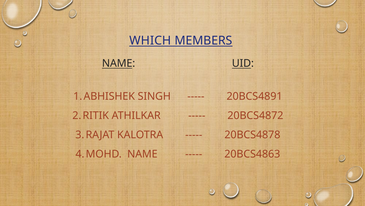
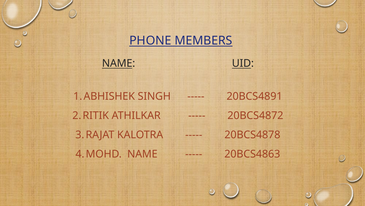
WHICH: WHICH -> PHONE
